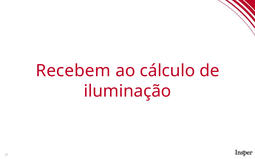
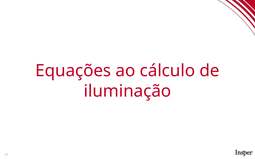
Recebem: Recebem -> Equações
